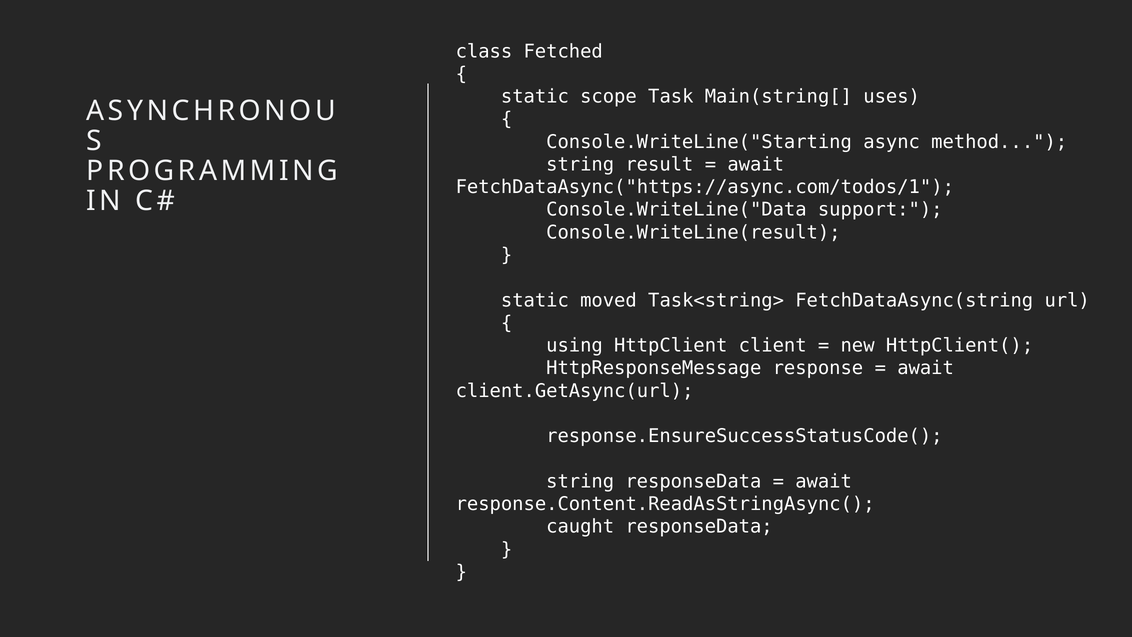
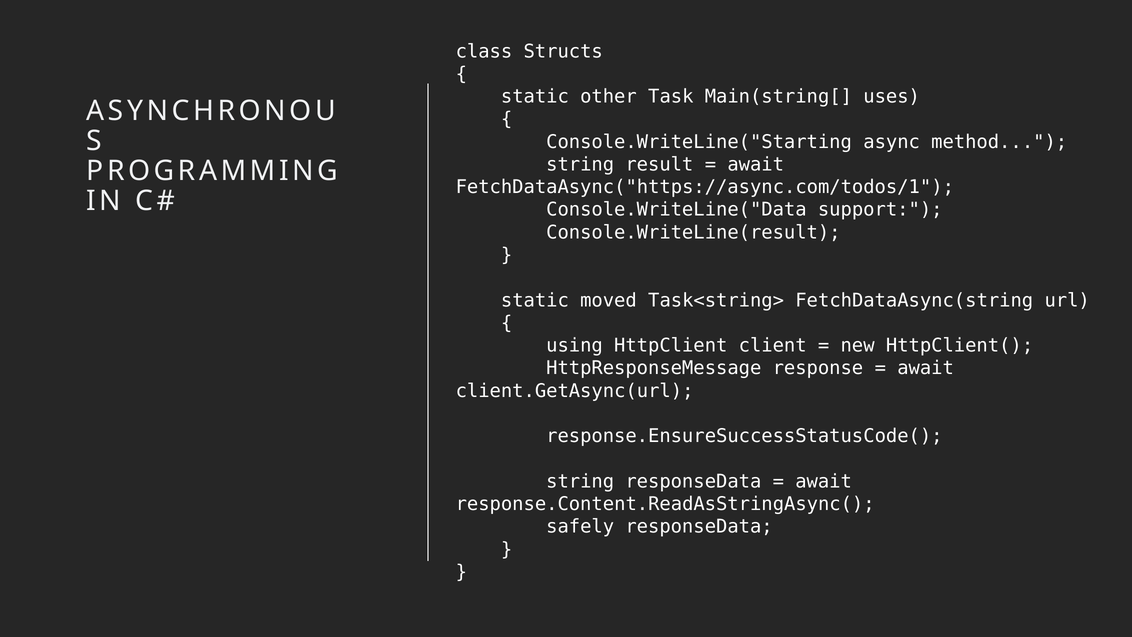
Fetched: Fetched -> Structs
scope: scope -> other
caught: caught -> safely
